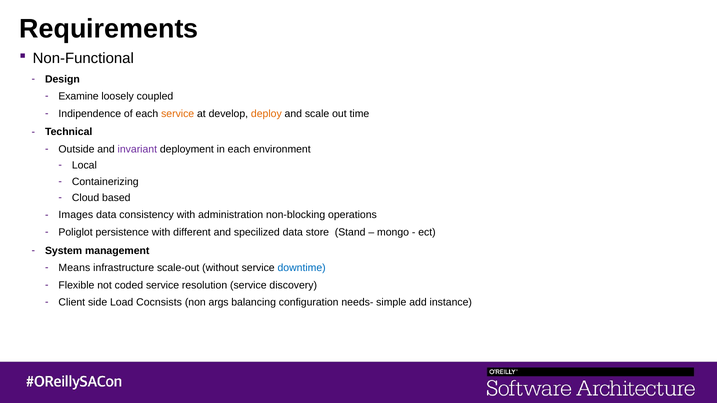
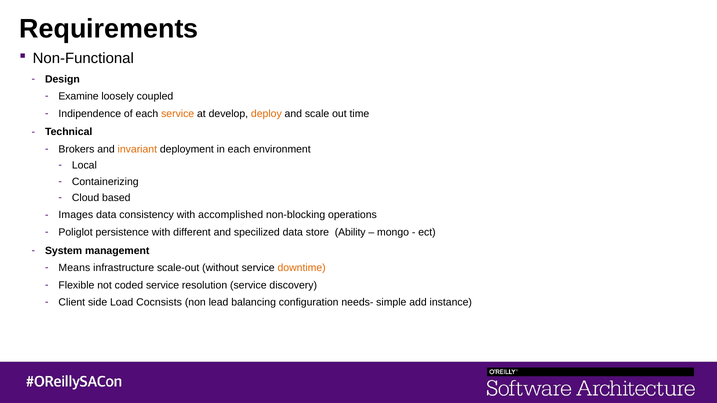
Outside: Outside -> Brokers
invariant colour: purple -> orange
administration: administration -> accomplished
Stand: Stand -> Ability
downtime colour: blue -> orange
args: args -> lead
